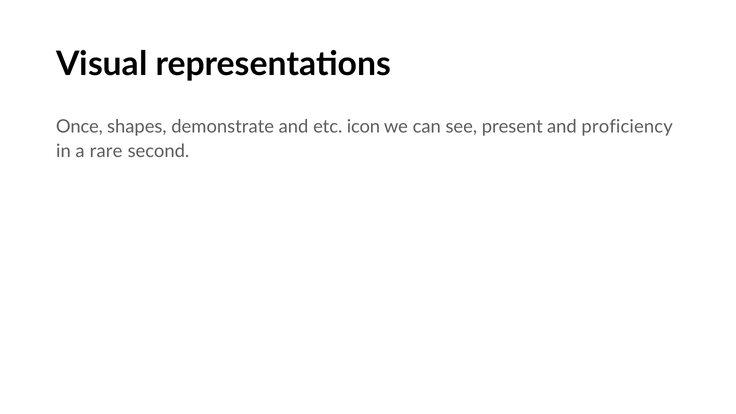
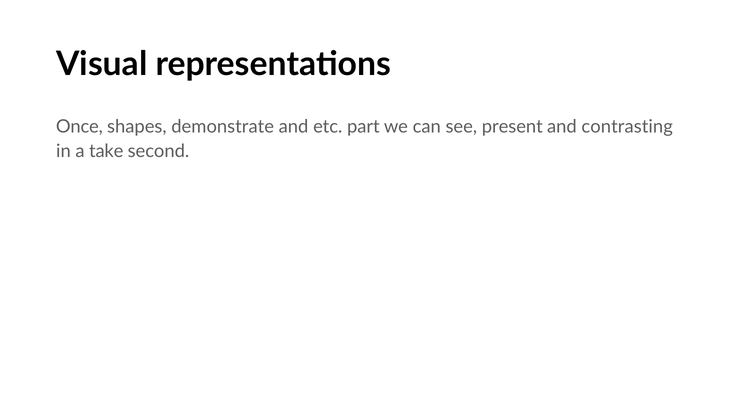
icon: icon -> part
proficiency: proficiency -> contrasting
rare: rare -> take
